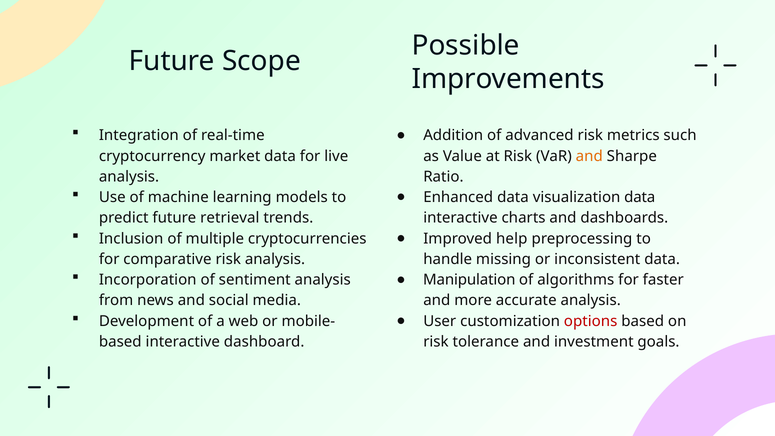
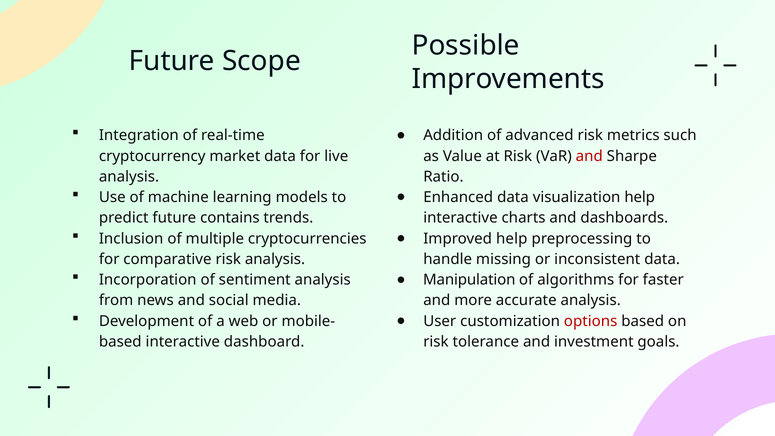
and at (589, 156) colour: orange -> red
visualization data: data -> help
retrieval: retrieval -> contains
